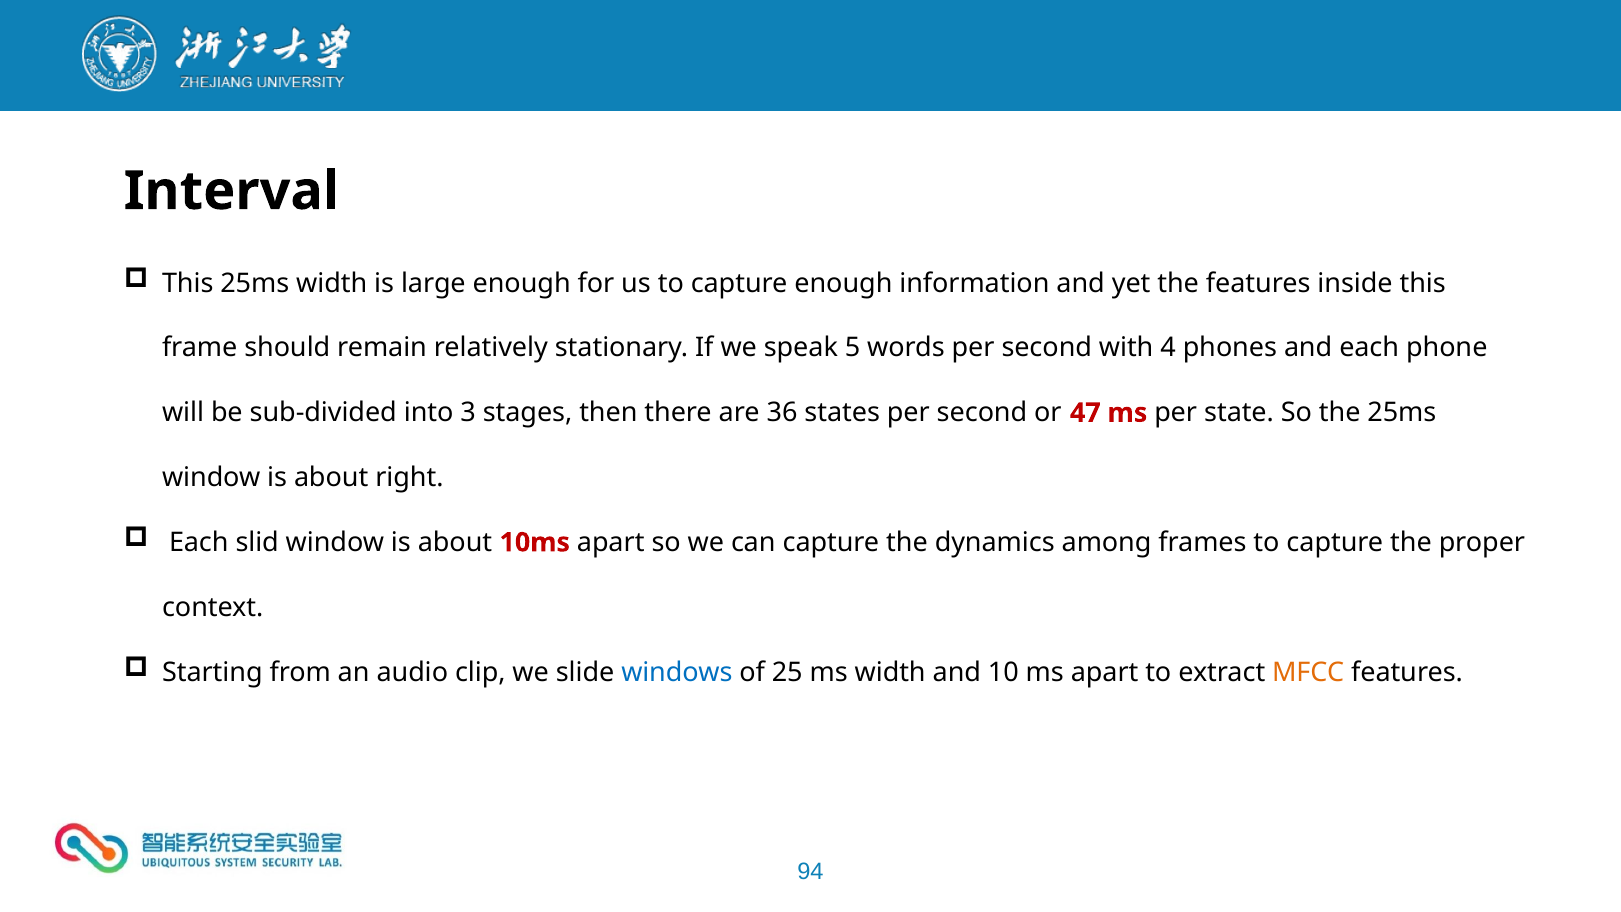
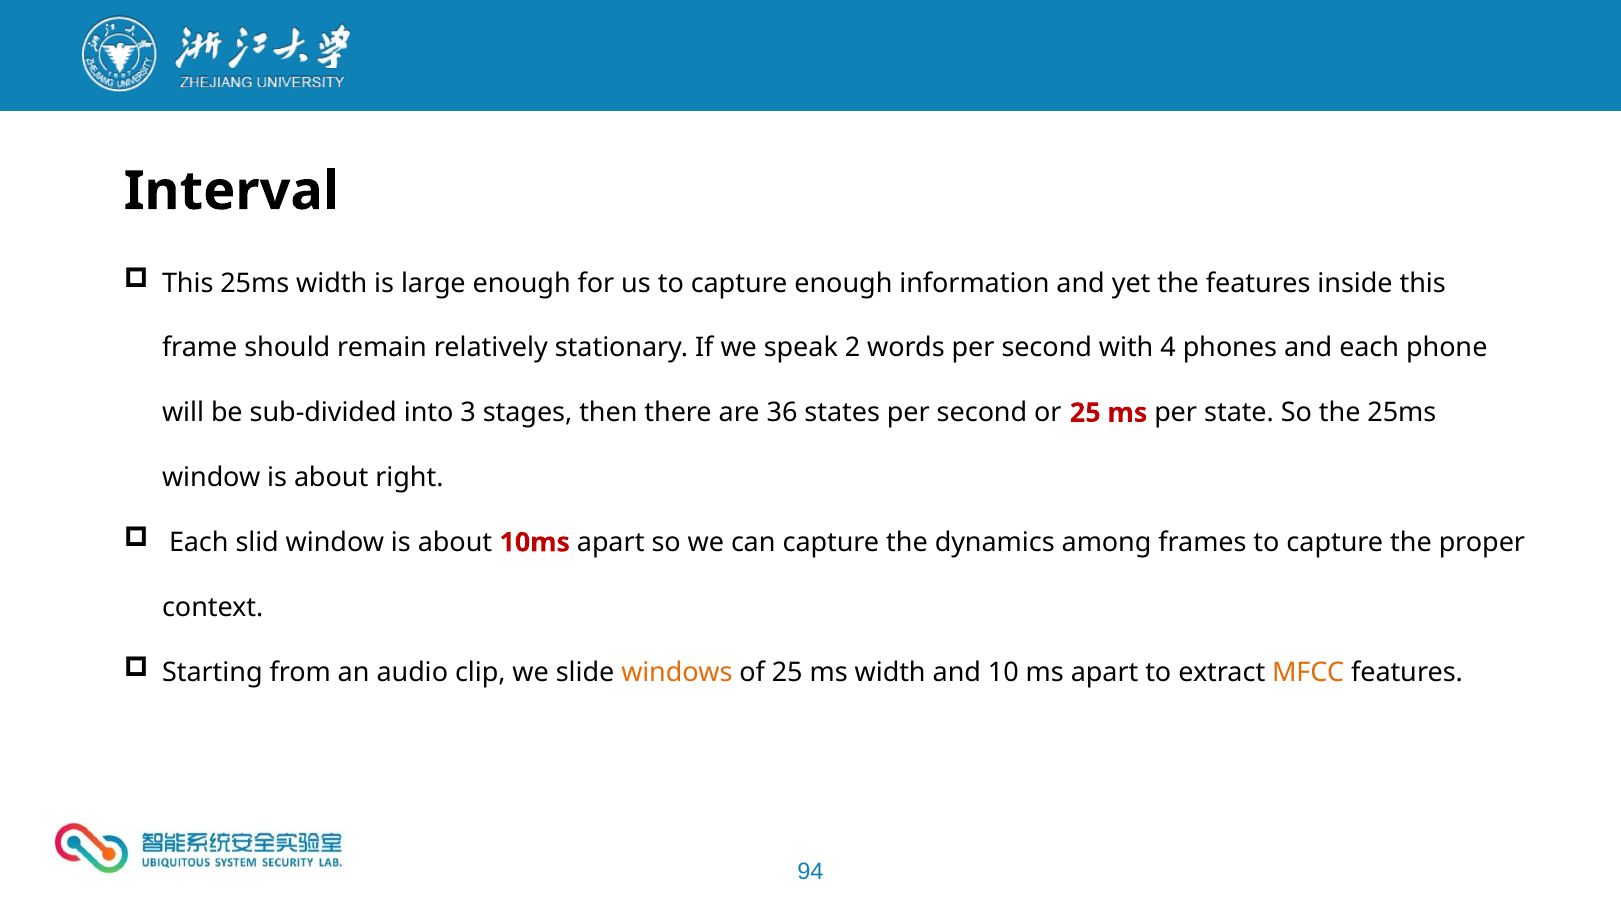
5: 5 -> 2
or 47: 47 -> 25
windows colour: blue -> orange
